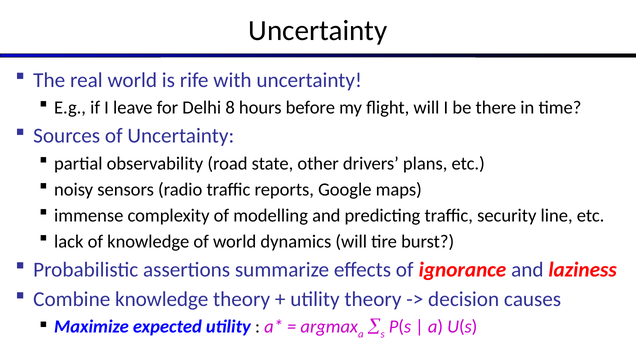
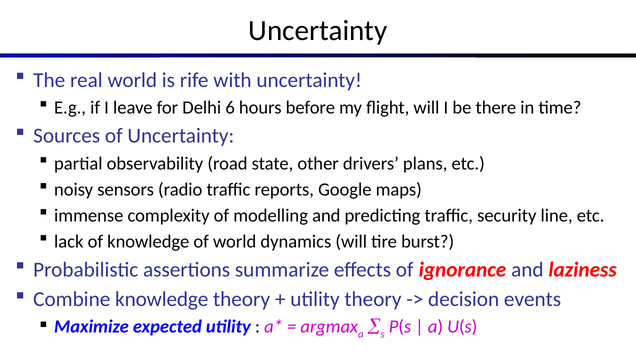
8: 8 -> 6
causes: causes -> events
